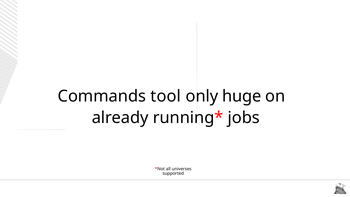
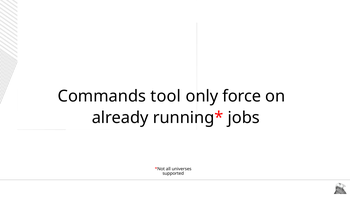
huge: huge -> force
